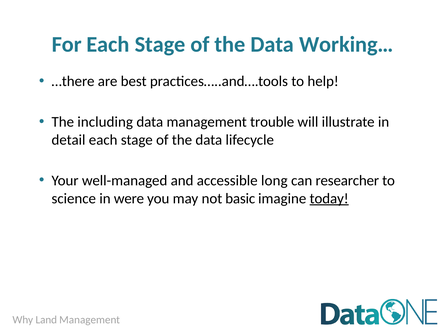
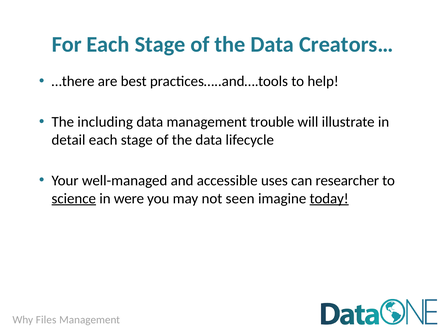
Working…: Working… -> Creators…
long: long -> uses
science underline: none -> present
basic: basic -> seen
Land: Land -> Files
